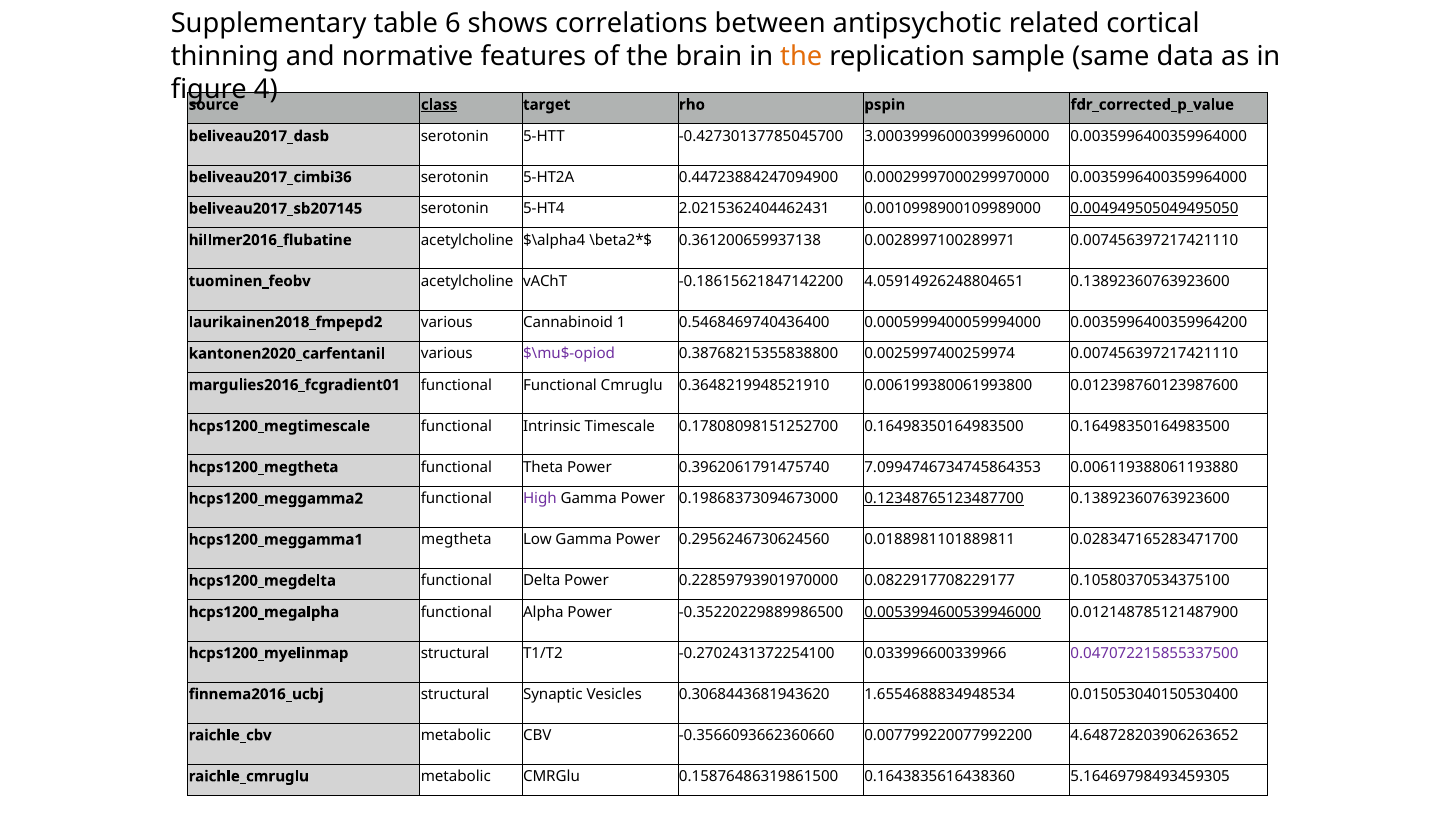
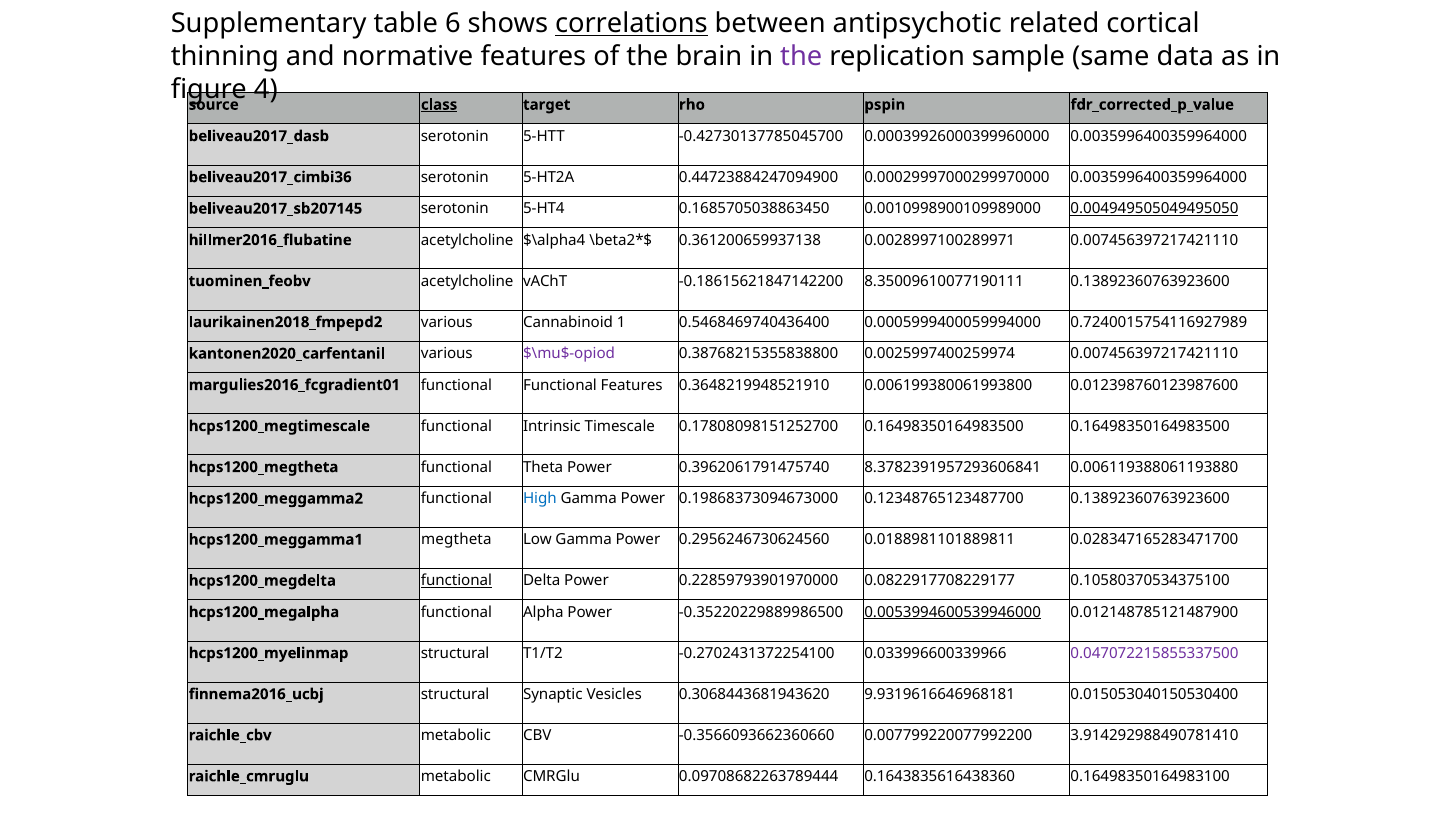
correlations underline: none -> present
the at (801, 56) colour: orange -> purple
3.00039996000399960000: 3.00039996000399960000 -> 0.00039926000399960000
2.0215362404462431: 2.0215362404462431 -> 0.1685705038863450
4.05914926248804651: 4.05914926248804651 -> 8.35009610077190111
0.0035996400359964200: 0.0035996400359964200 -> 0.7240015754116927989
Functional Cmruglu: Cmruglu -> Features
7.0994746734745864353: 7.0994746734745864353 -> 8.3782391957293606841
High colour: purple -> blue
0.12348765123487700 underline: present -> none
functional at (456, 580) underline: none -> present
1.6554688834948534: 1.6554688834948534 -> 9.9319616646968181
4.648728203906263652: 4.648728203906263652 -> 3.914292988490781410
0.15876486319861500: 0.15876486319861500 -> 0.09708682263789444
5.16469798493459305: 5.16469798493459305 -> 0.16498350164983100
